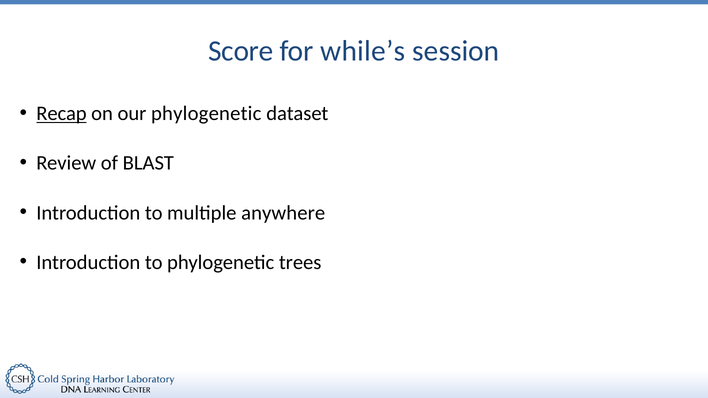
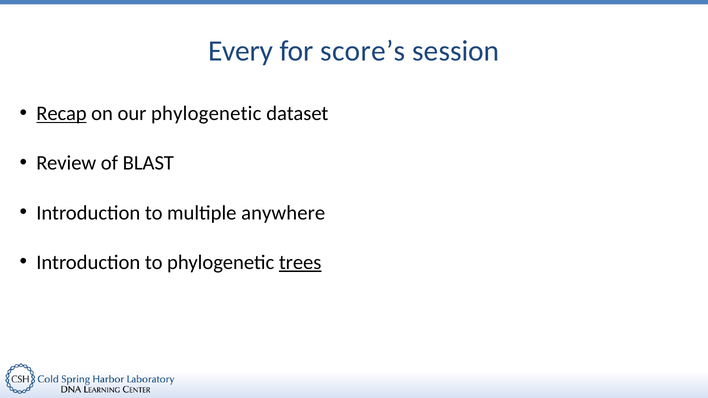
Score: Score -> Every
while’s: while’s -> score’s
trees underline: none -> present
